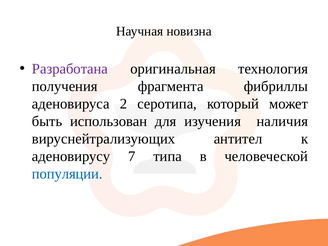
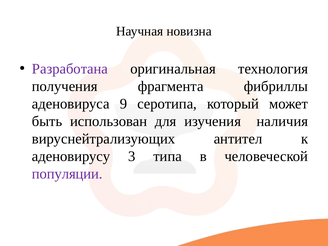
2: 2 -> 9
7: 7 -> 3
популяции colour: blue -> purple
